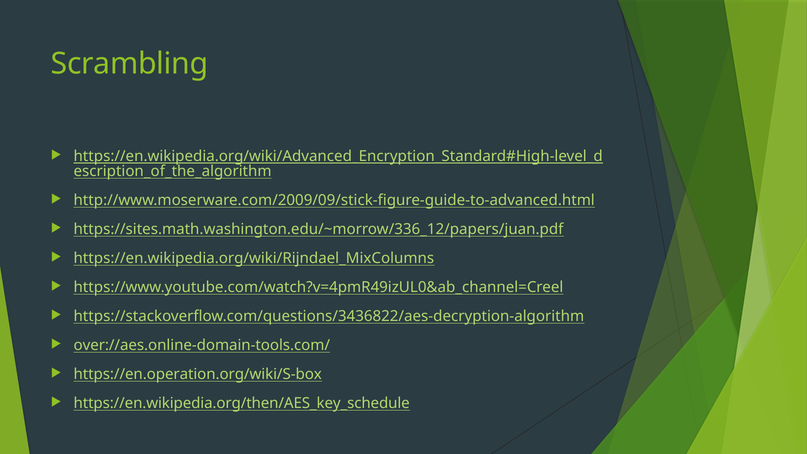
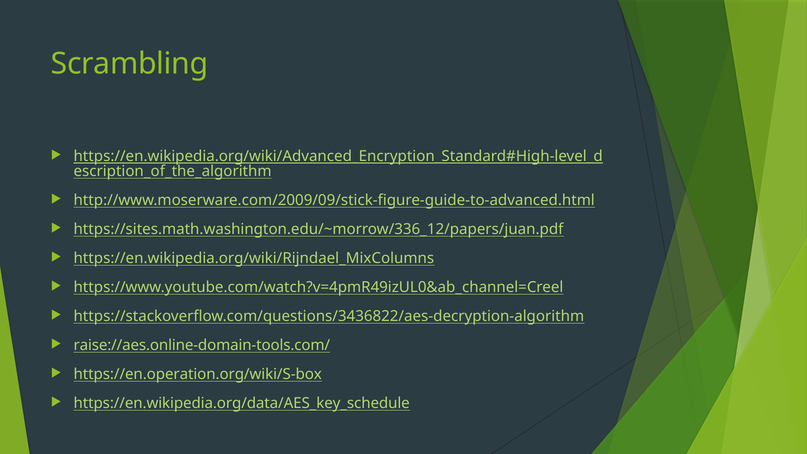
over://aes.online-domain-tools.com/: over://aes.online-domain-tools.com/ -> raise://aes.online-domain-tools.com/
https://en.wikipedia.org/then/AES_key_schedule: https://en.wikipedia.org/then/AES_key_schedule -> https://en.wikipedia.org/data/AES_key_schedule
